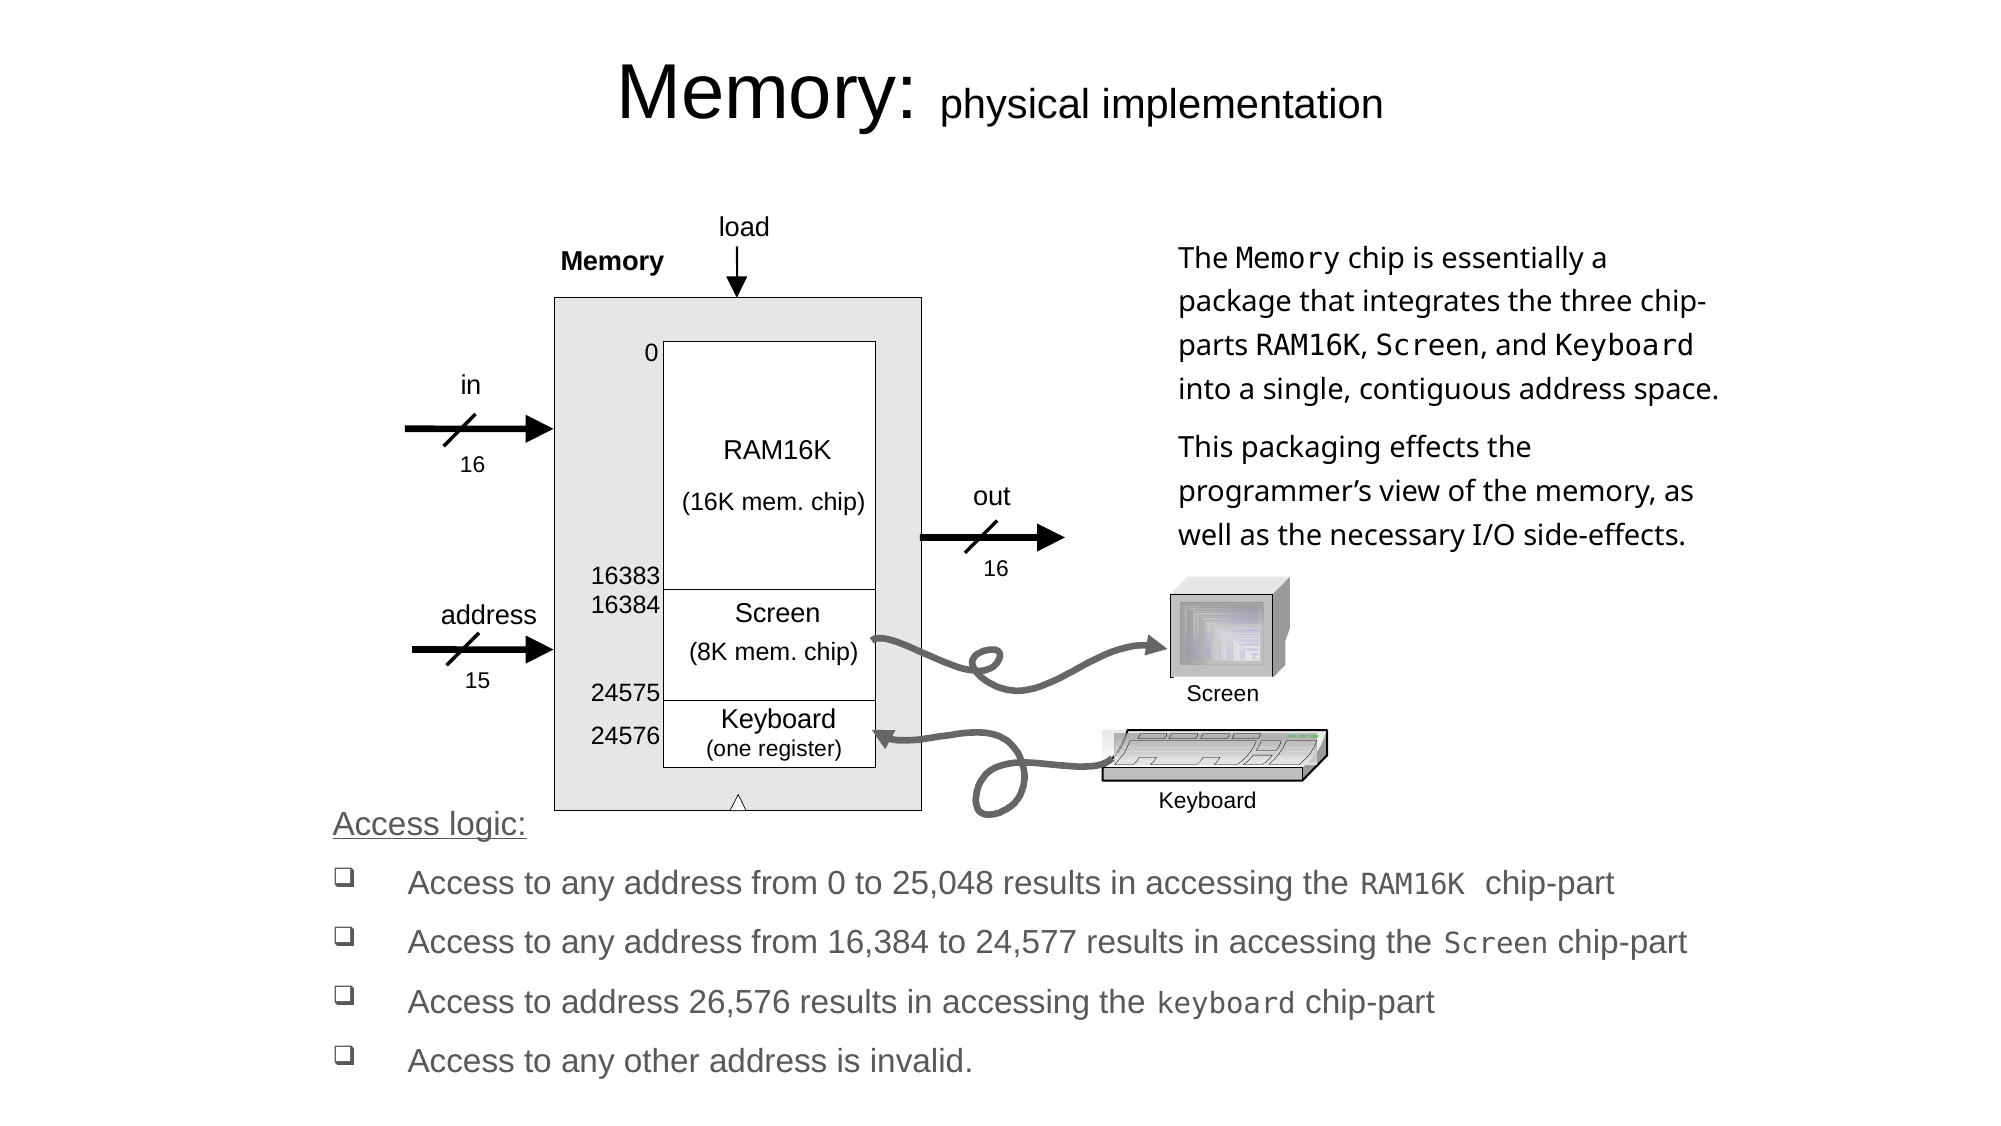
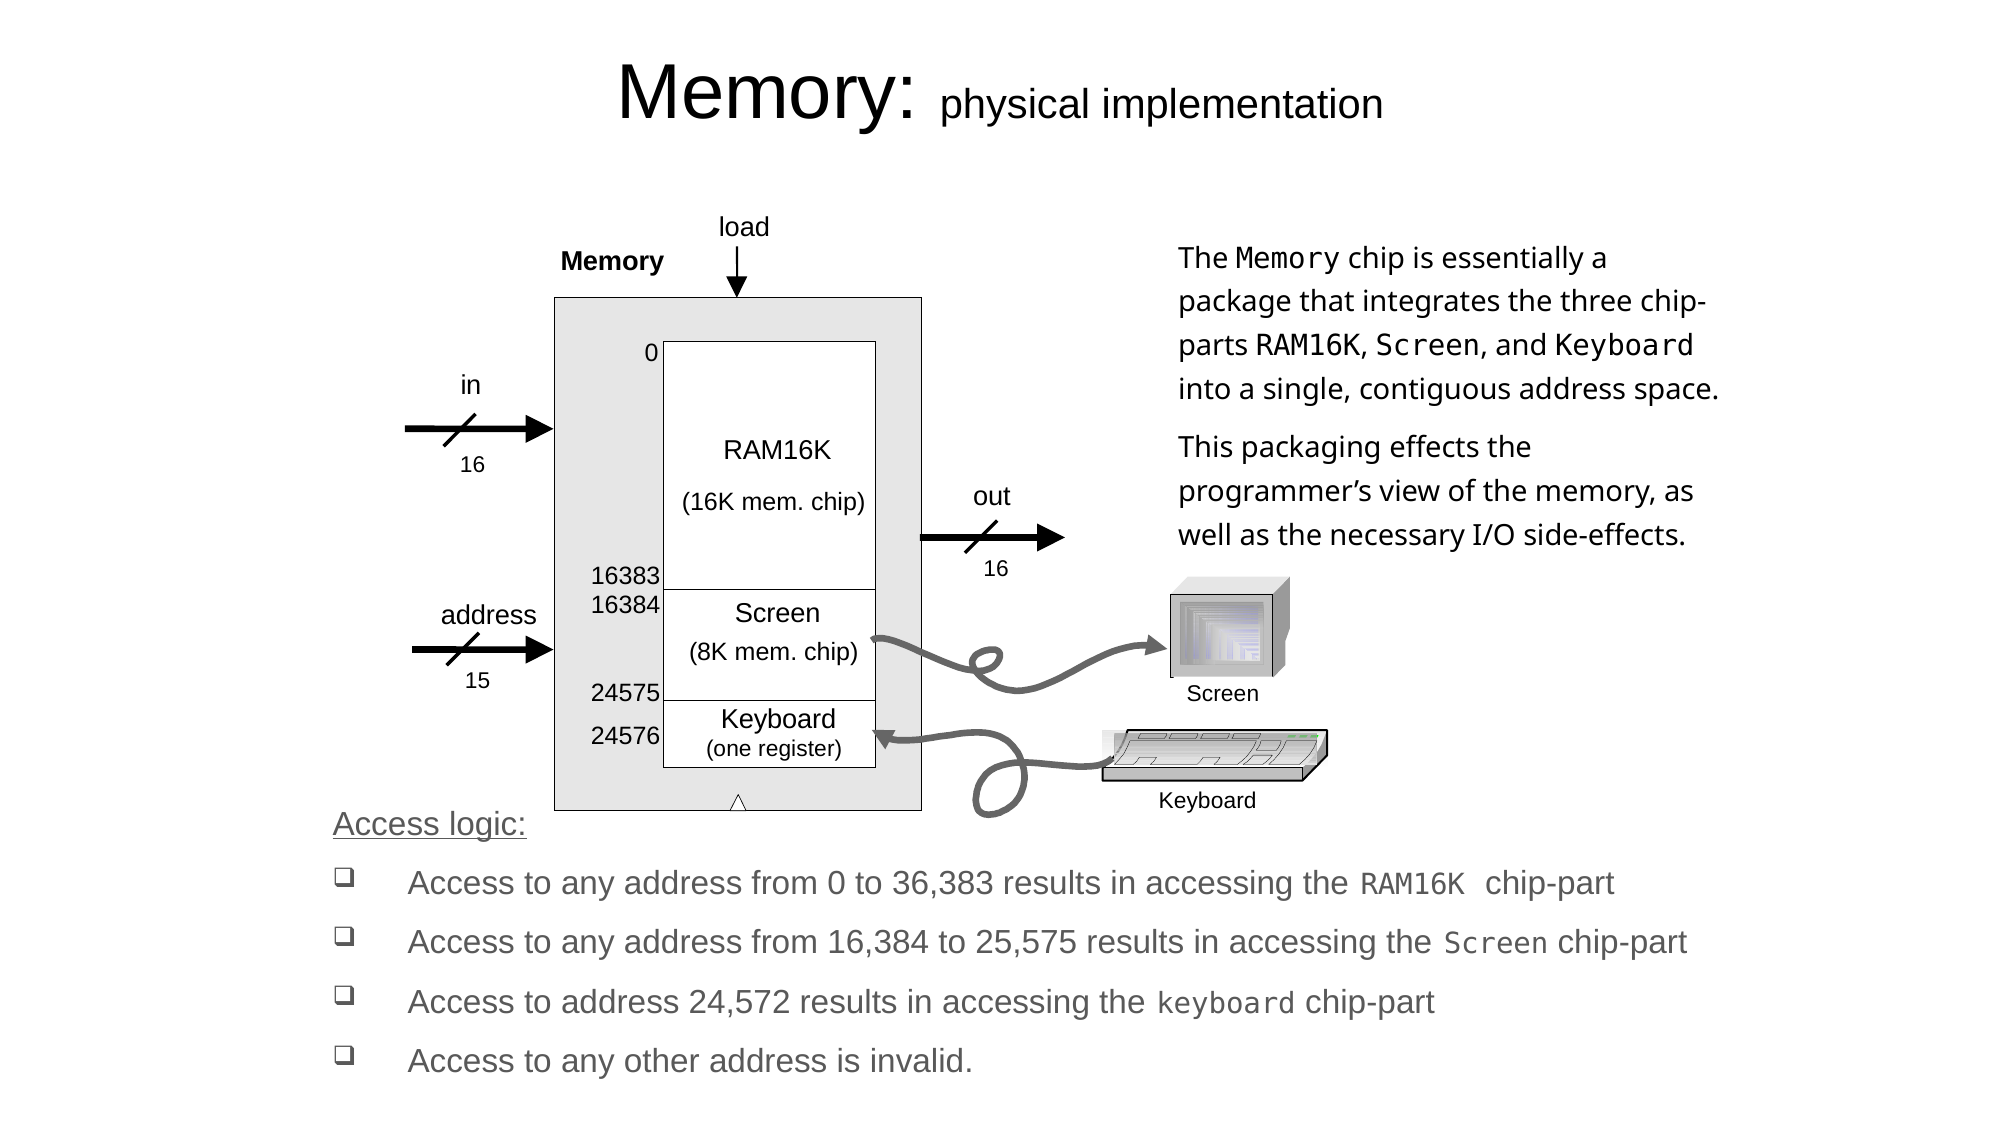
25,048: 25,048 -> 36,383
24,577: 24,577 -> 25,575
26,576: 26,576 -> 24,572
